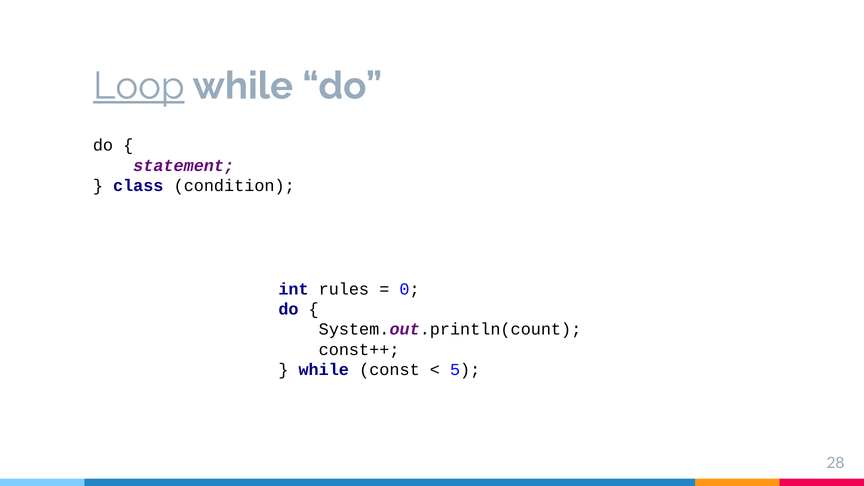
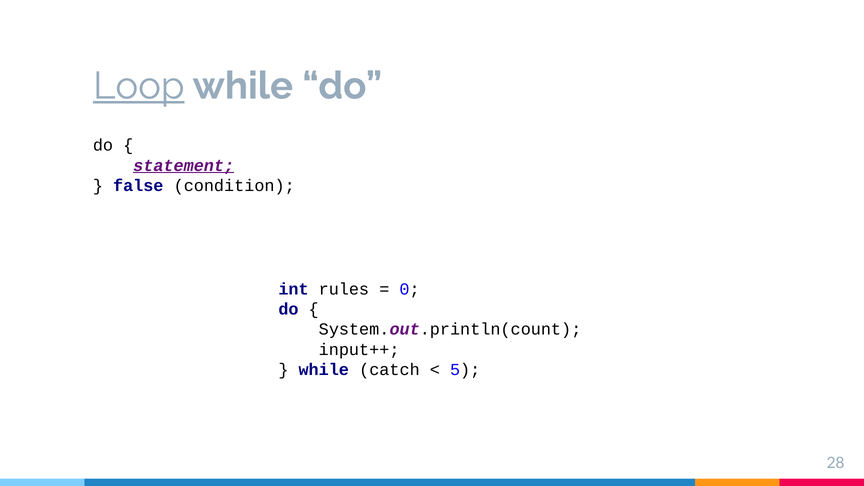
statement underline: none -> present
class: class -> false
const++: const++ -> input++
const: const -> catch
